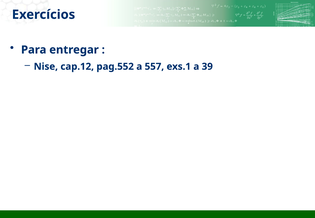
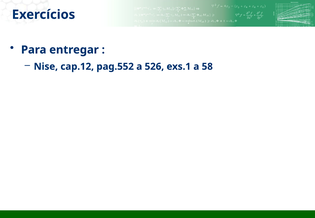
557: 557 -> 526
39: 39 -> 58
